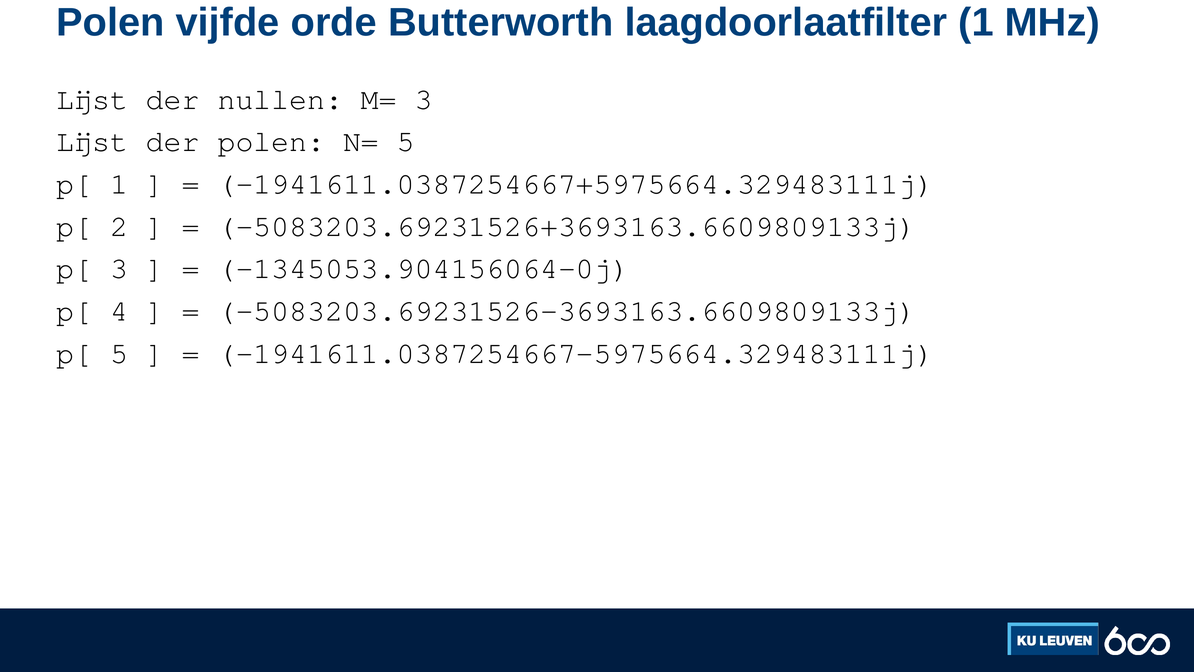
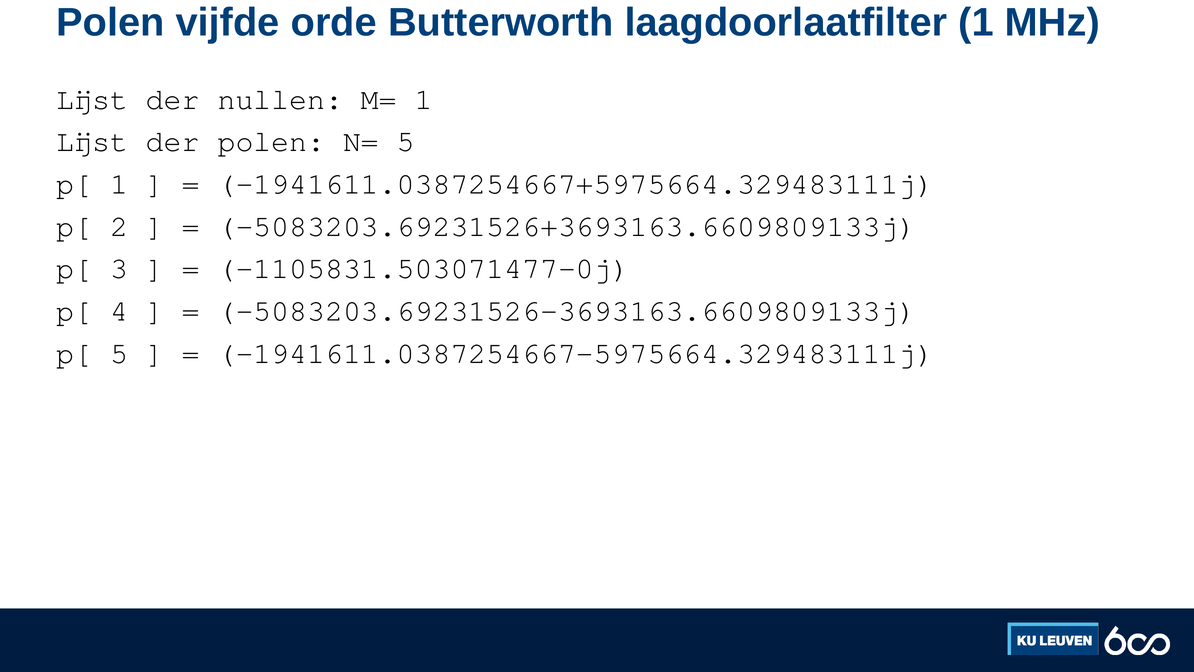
M= 3: 3 -> 1
-1345053.904156064-0j: -1345053.904156064-0j -> -1105831.503071477-0j
